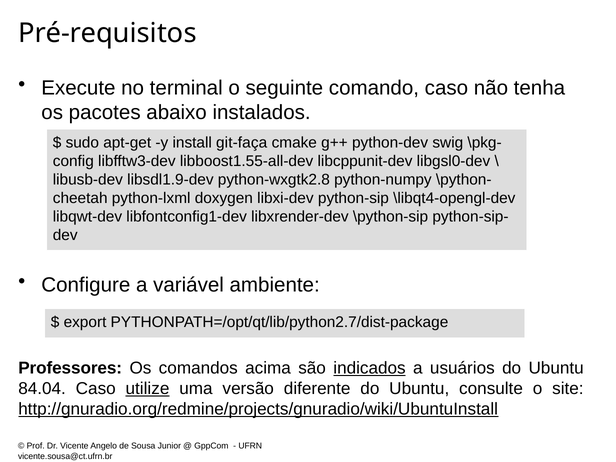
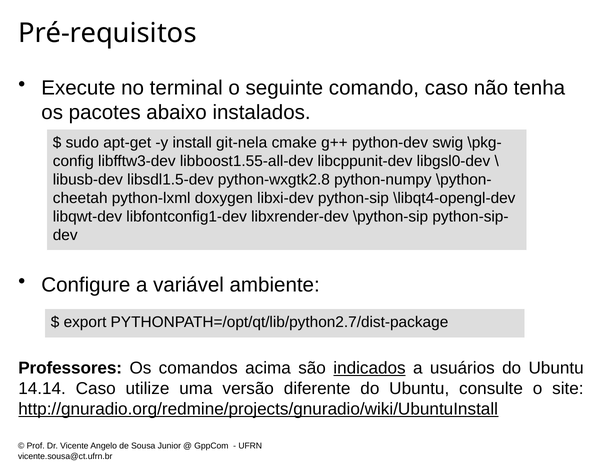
git-faça: git-faça -> git-nela
libsdl1.9-dev: libsdl1.9-dev -> libsdl1.5-dev
84.04: 84.04 -> 14.14
utilize underline: present -> none
